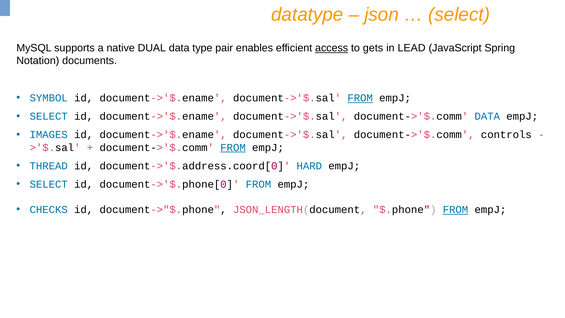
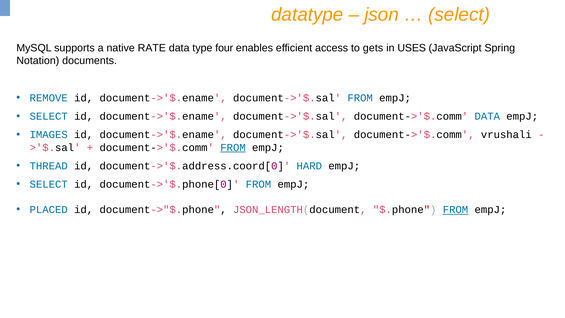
DUAL: DUAL -> RATE
pair: pair -> four
access underline: present -> none
LEAD: LEAD -> USES
SYMBOL: SYMBOL -> REMOVE
FROM at (360, 98) underline: present -> none
controls: controls -> vrushali
CHECKS: CHECKS -> PLACED
